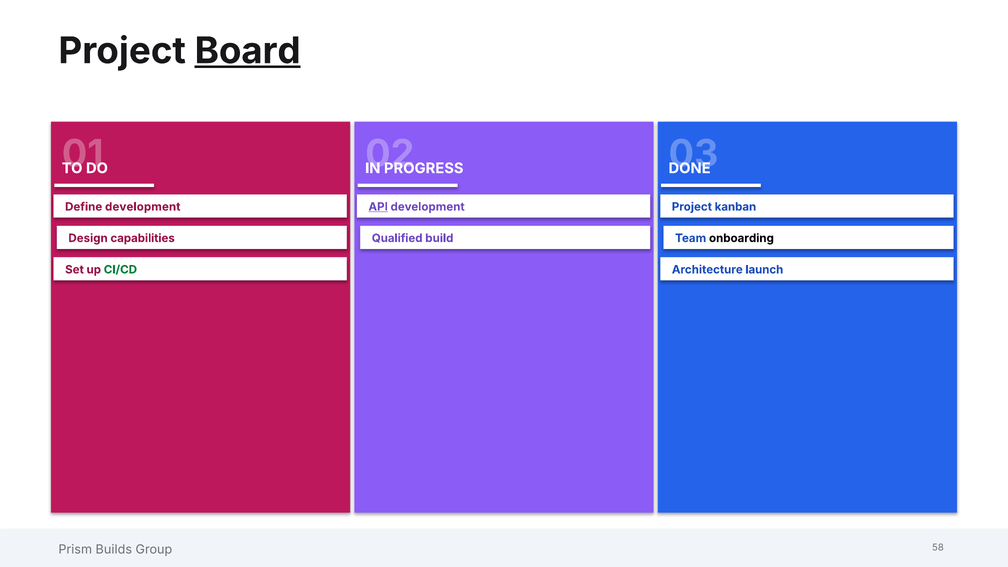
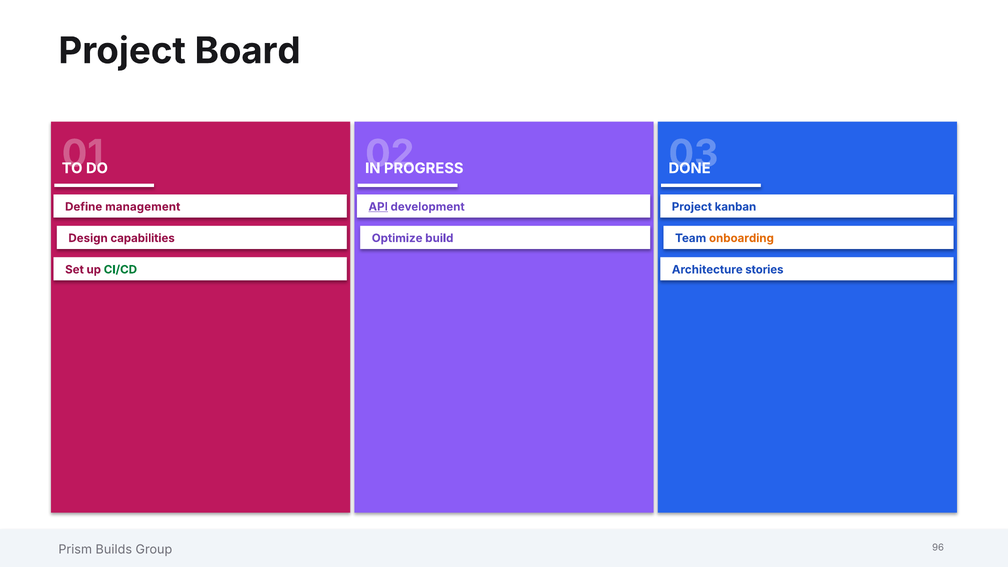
Board underline: present -> none
Define development: development -> management
Qualified: Qualified -> Optimize
onboarding colour: black -> orange
launch: launch -> stories
58: 58 -> 96
